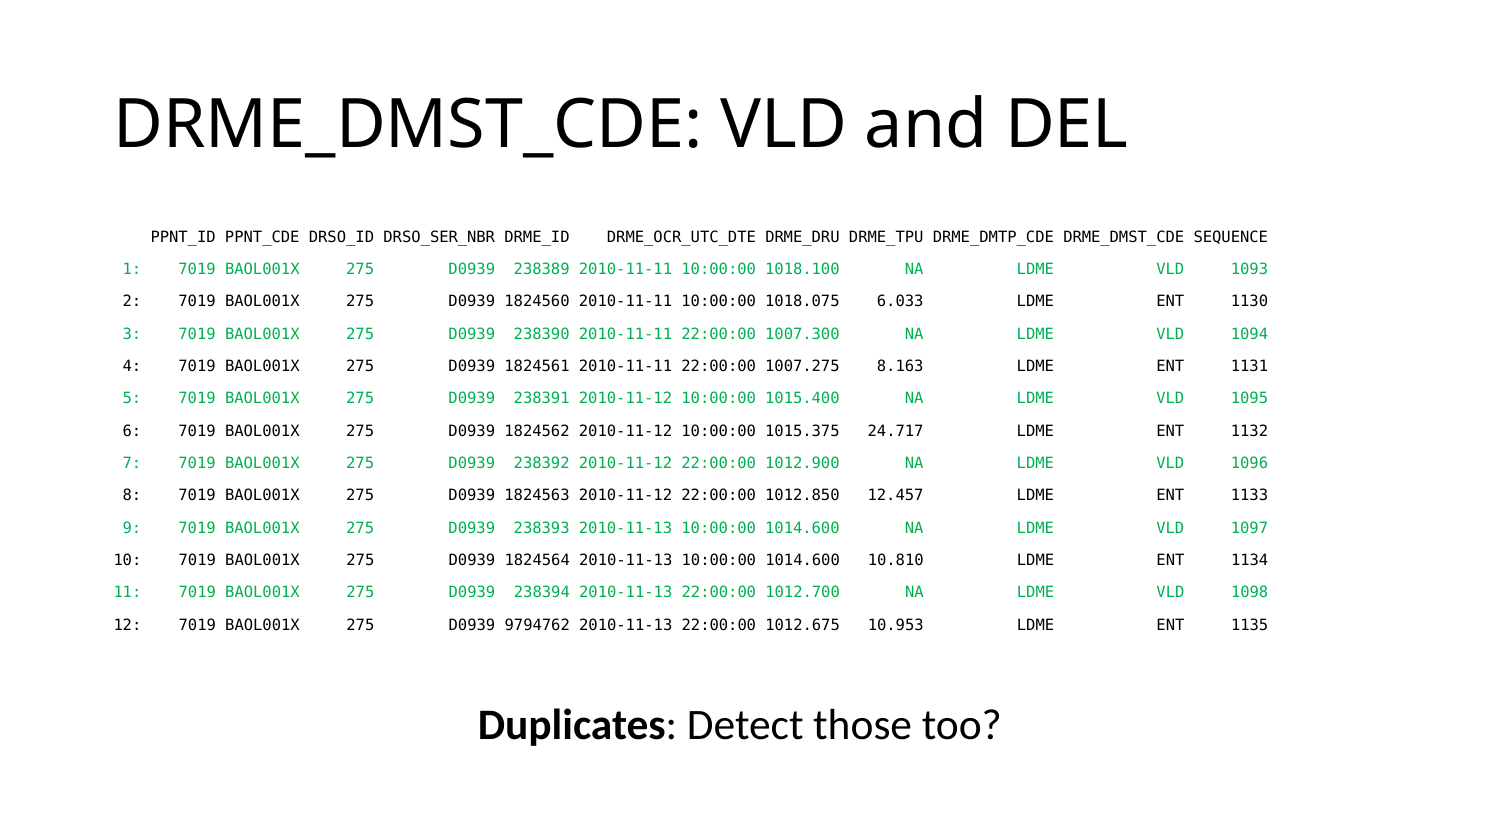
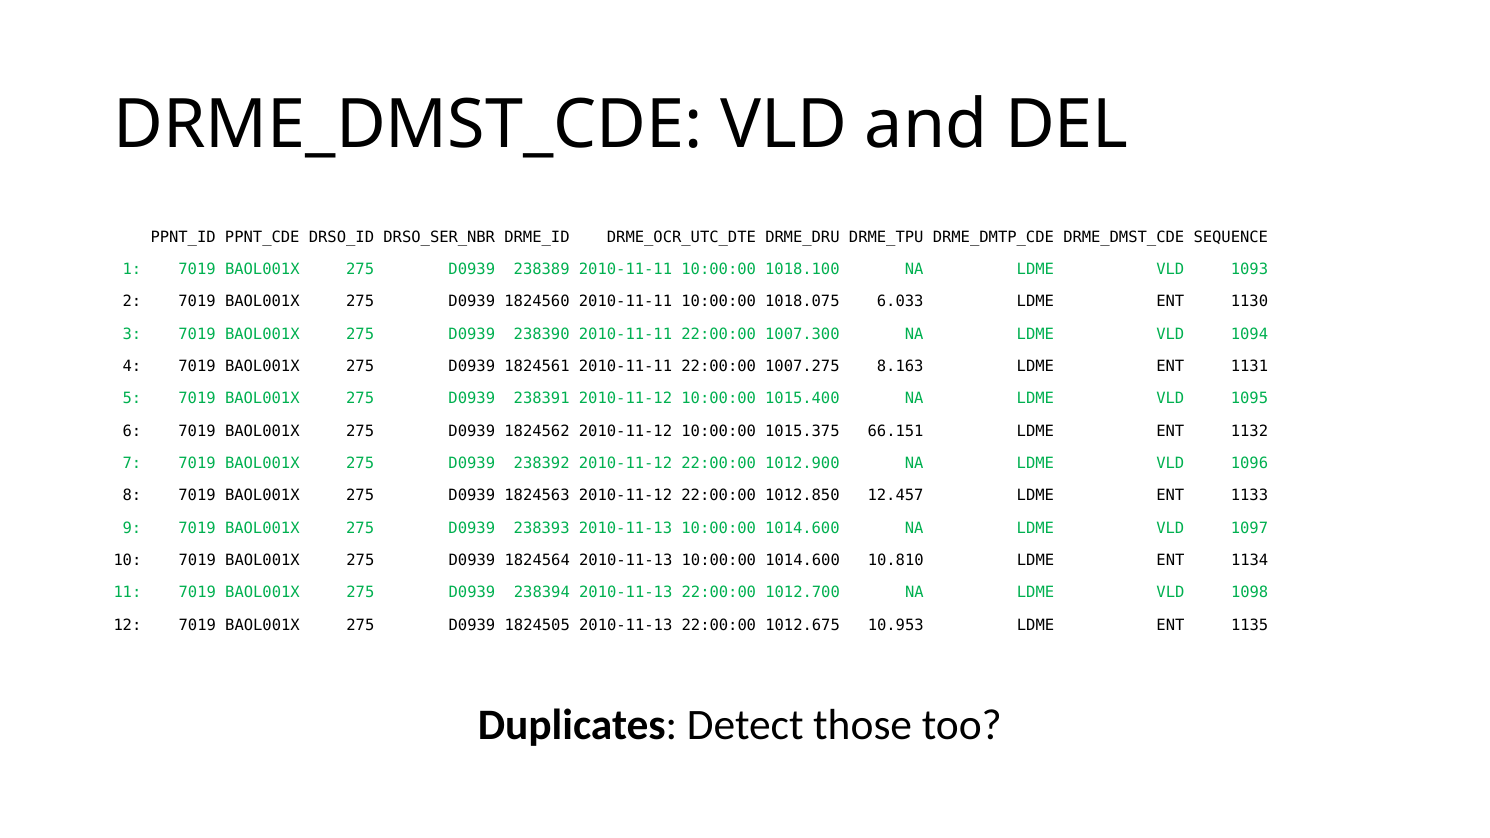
24.717: 24.717 -> 66.151
9794762: 9794762 -> 1824505
